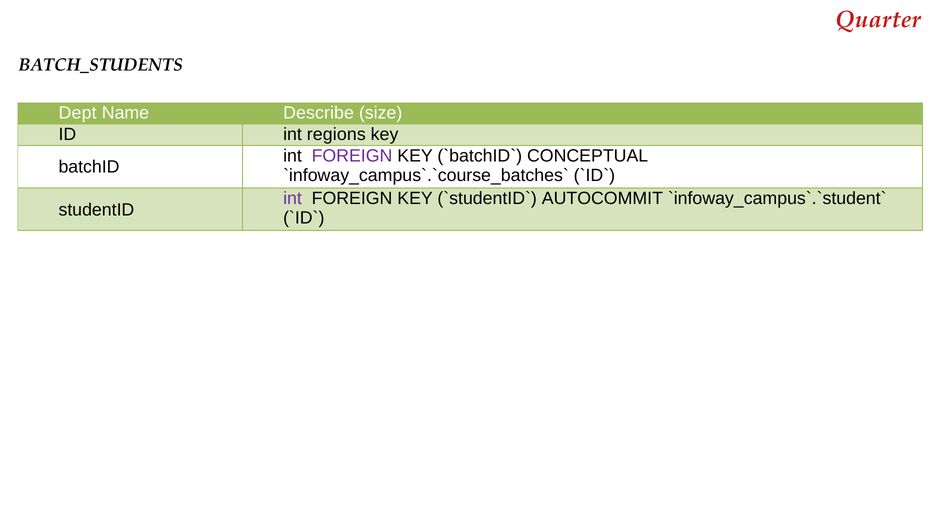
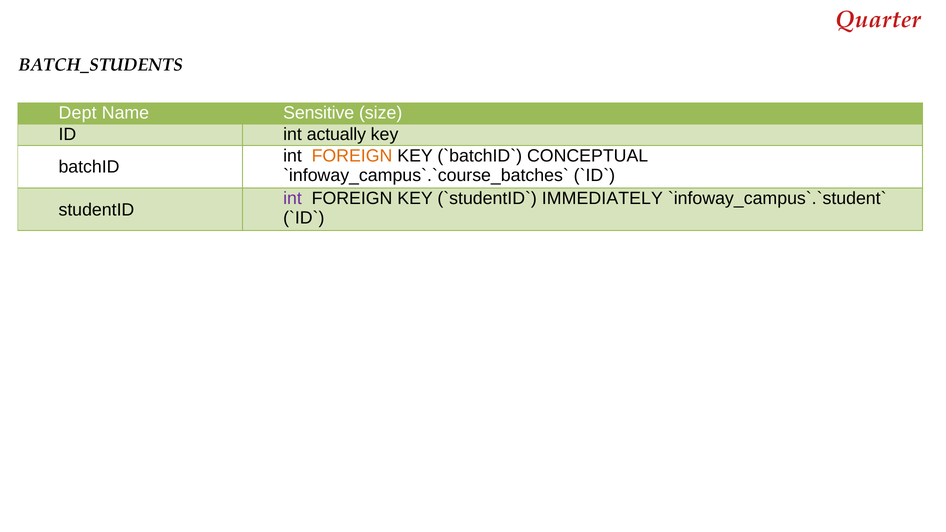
Describe: Describe -> Sensitive
regions: regions -> actually
FOREIGN at (352, 156) colour: purple -> orange
AUTOCOMMIT: AUTOCOMMIT -> IMMEDIATELY
